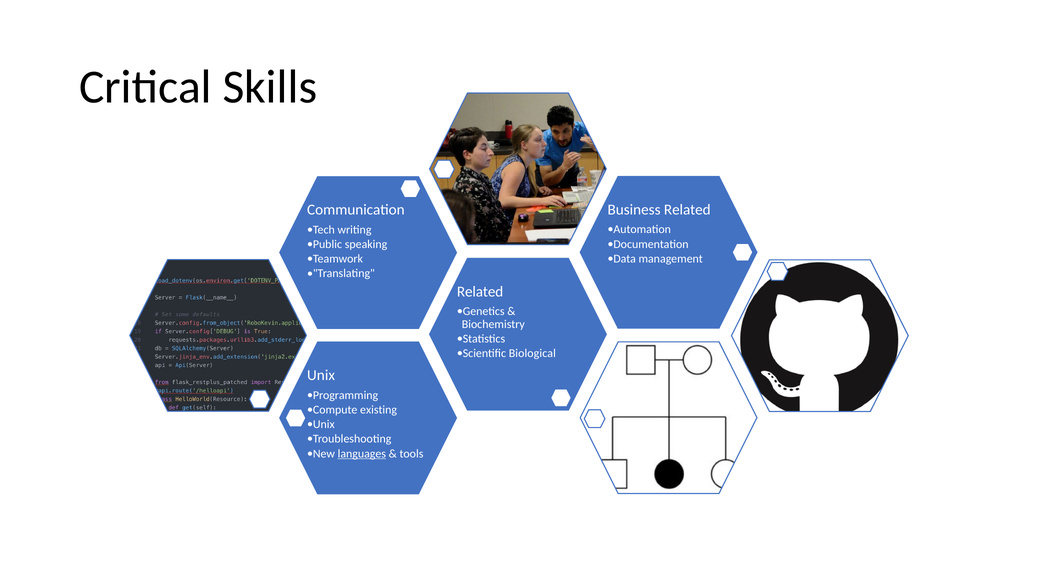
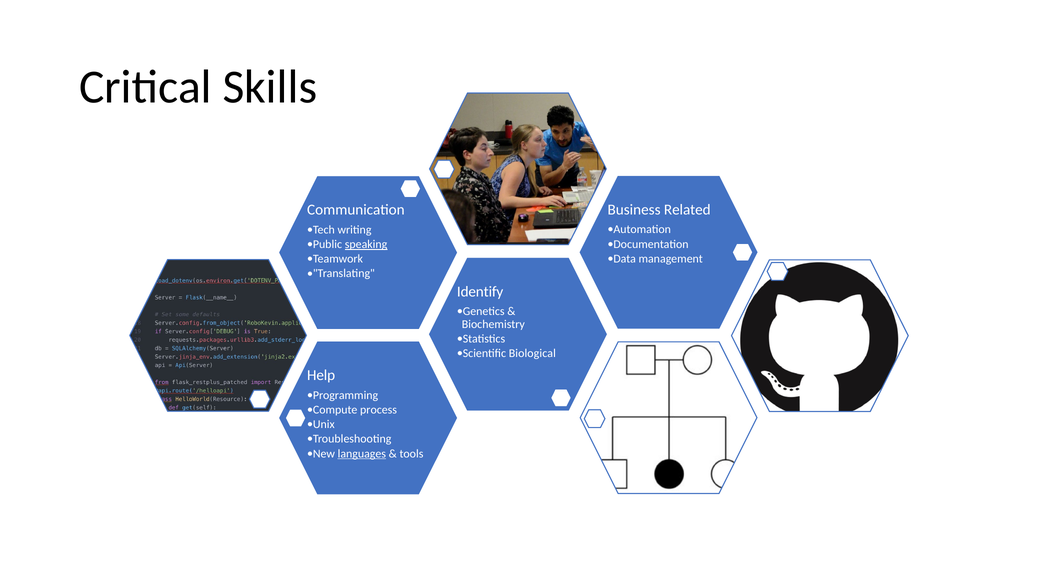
speaking underline: none -> present
Related at (480, 291): Related -> Identify
Unix at (321, 375): Unix -> Help
existing: existing -> process
